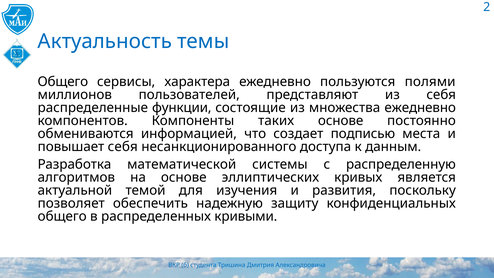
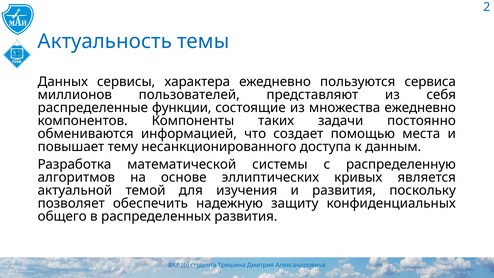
Общего at (63, 82): Общего -> Данных
полями: полями -> сервиса
таких основе: основе -> задачи
подписью: подписью -> помощью
повышает себя: себя -> тему
распределенных кривыми: кривыми -> развития
